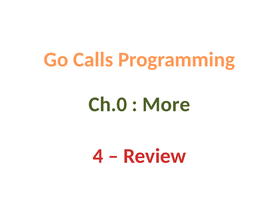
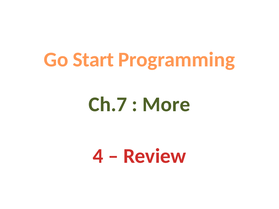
Calls: Calls -> Start
Ch.0: Ch.0 -> Ch.7
